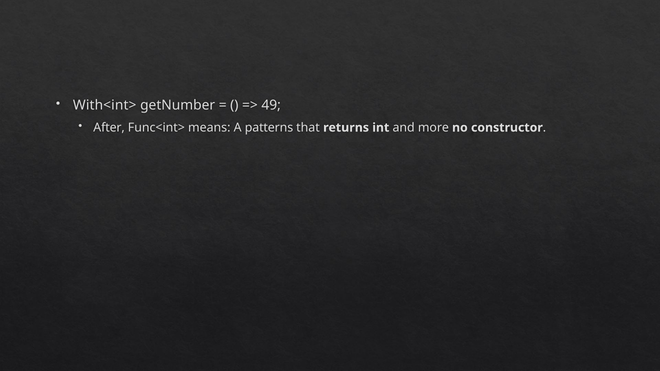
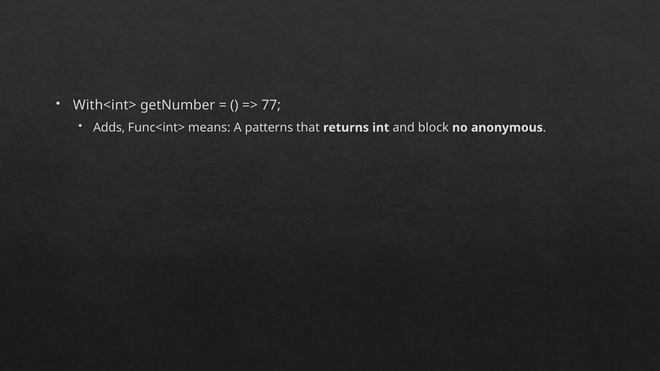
49: 49 -> 77
After: After -> Adds
more: more -> block
constructor: constructor -> anonymous
